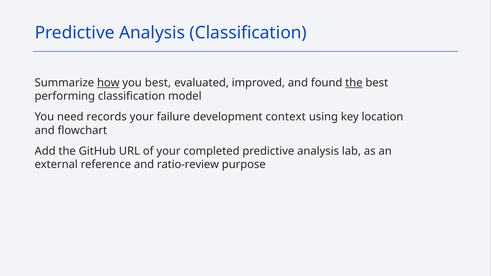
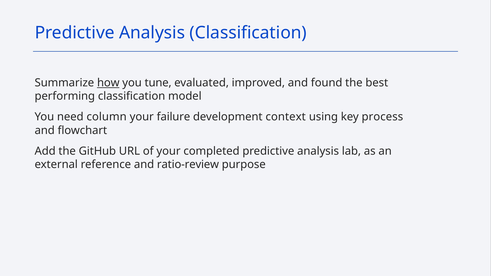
you best: best -> tune
the at (354, 83) underline: present -> none
records: records -> column
location: location -> process
